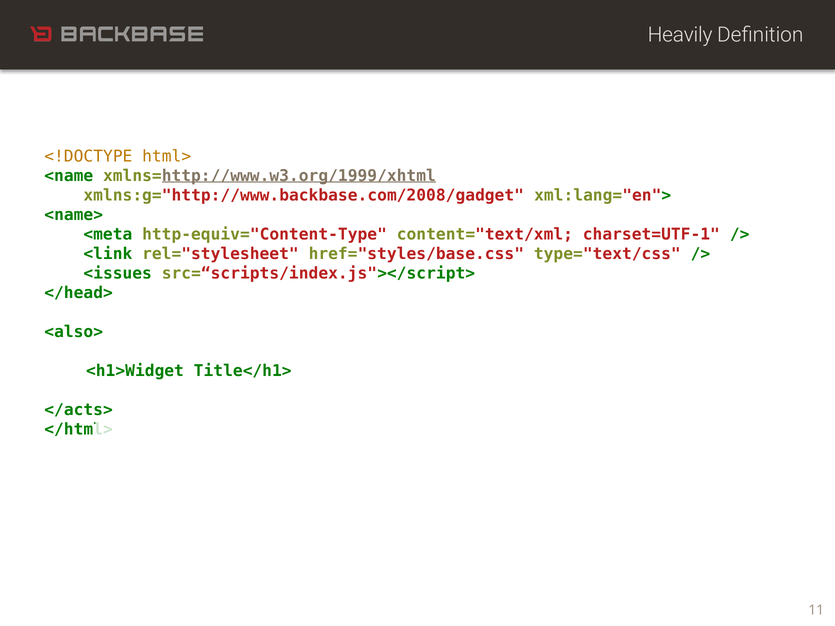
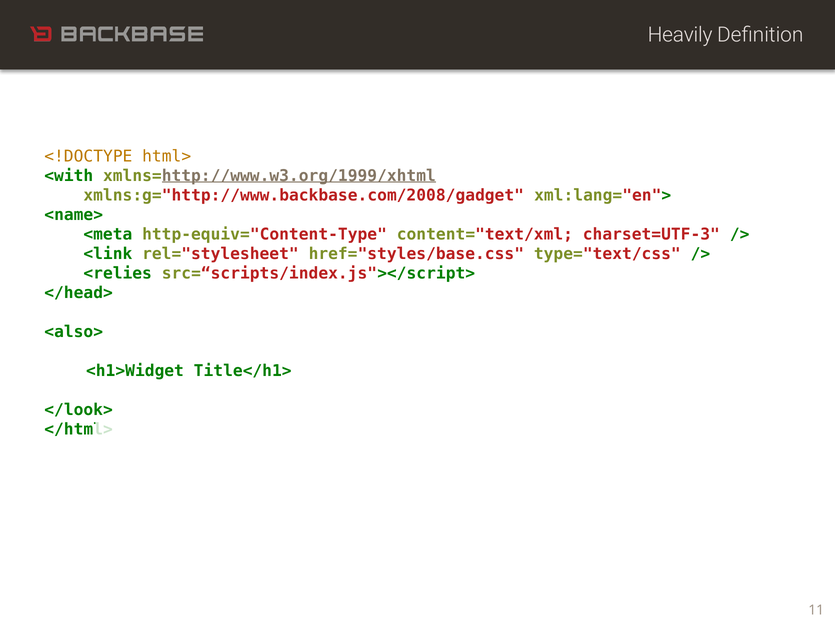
<name: <name -> <with
charset=UTF-1: charset=UTF-1 -> charset=UTF-3
<issues: <issues -> <relies
</acts>: </acts> -> </look>
